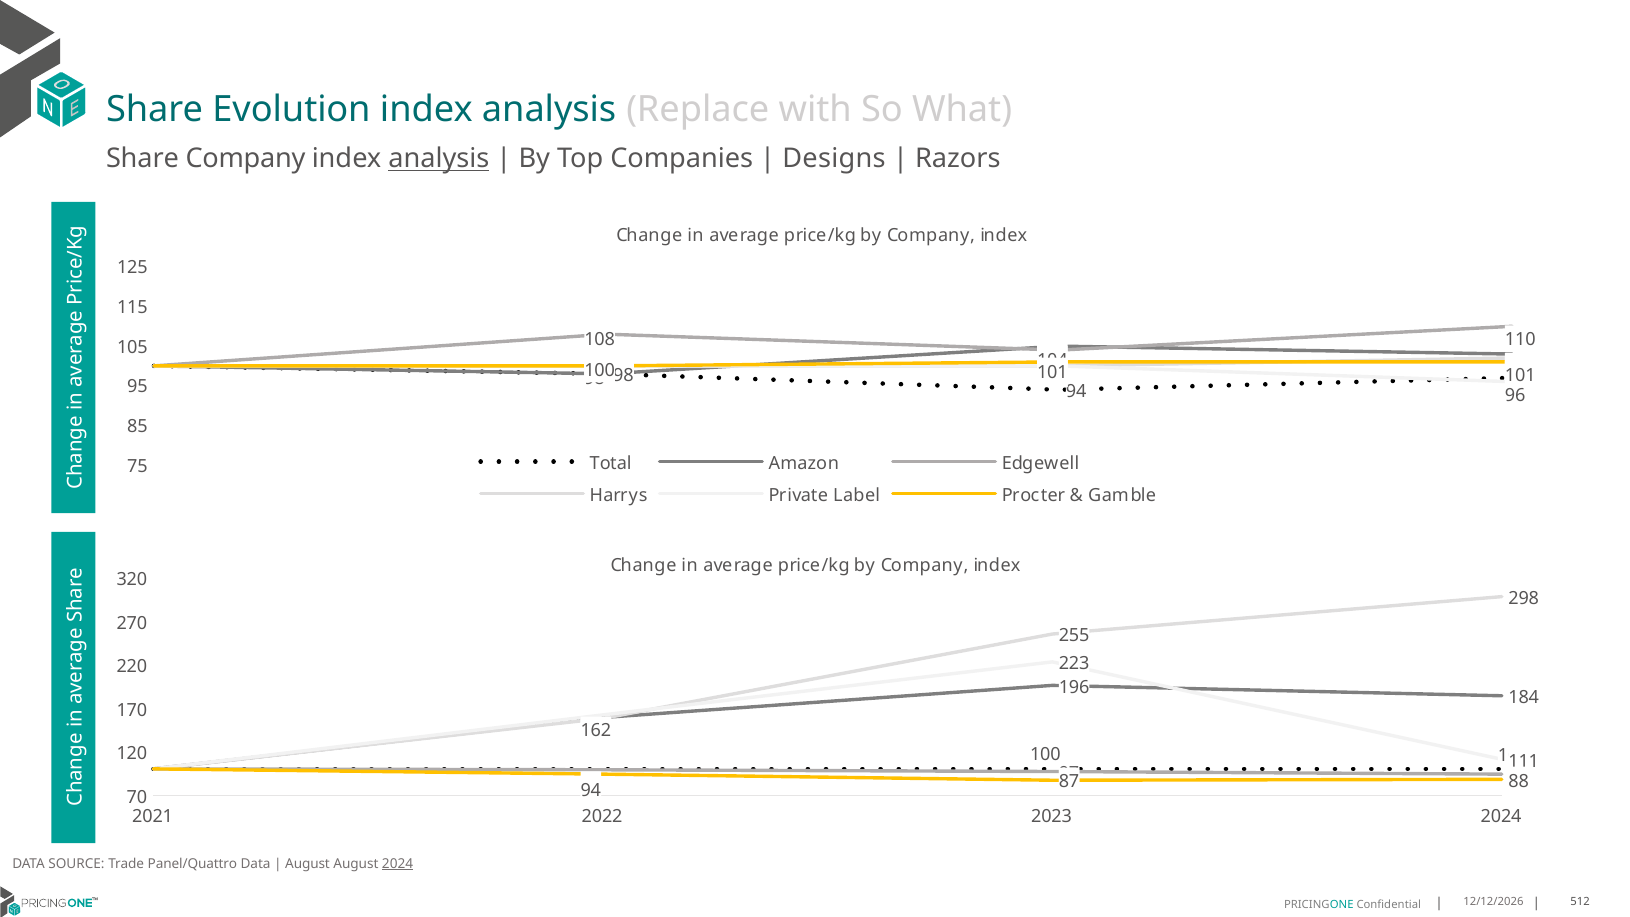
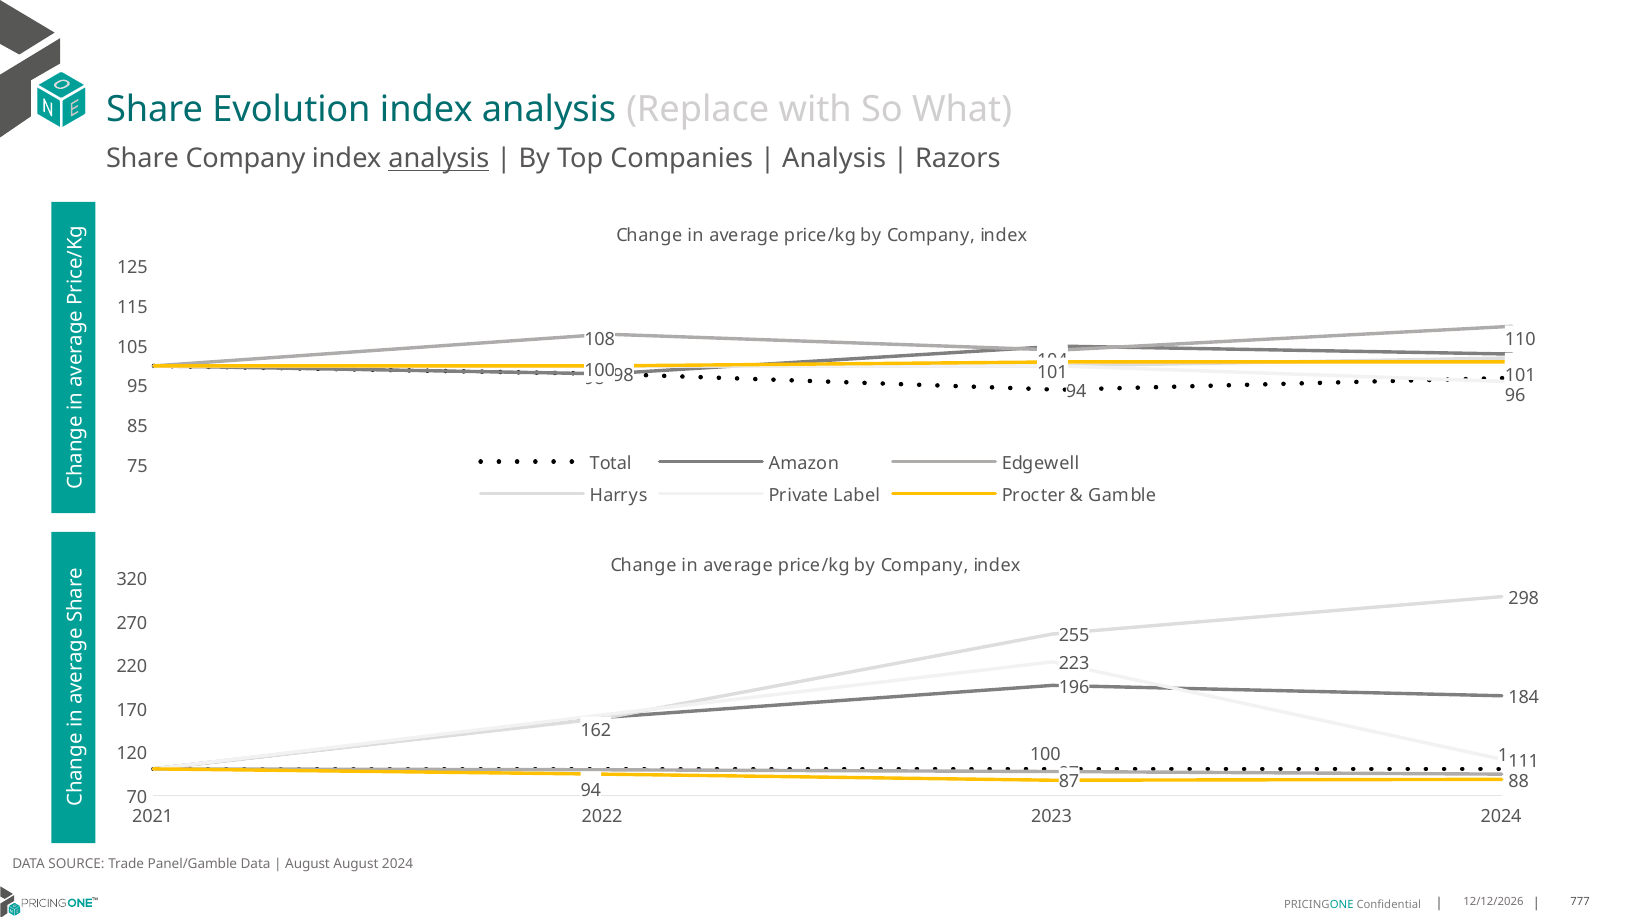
Designs at (834, 159): Designs -> Analysis
Panel/Quattro: Panel/Quattro -> Panel/Gamble
2024 at (398, 864) underline: present -> none
512: 512 -> 777
